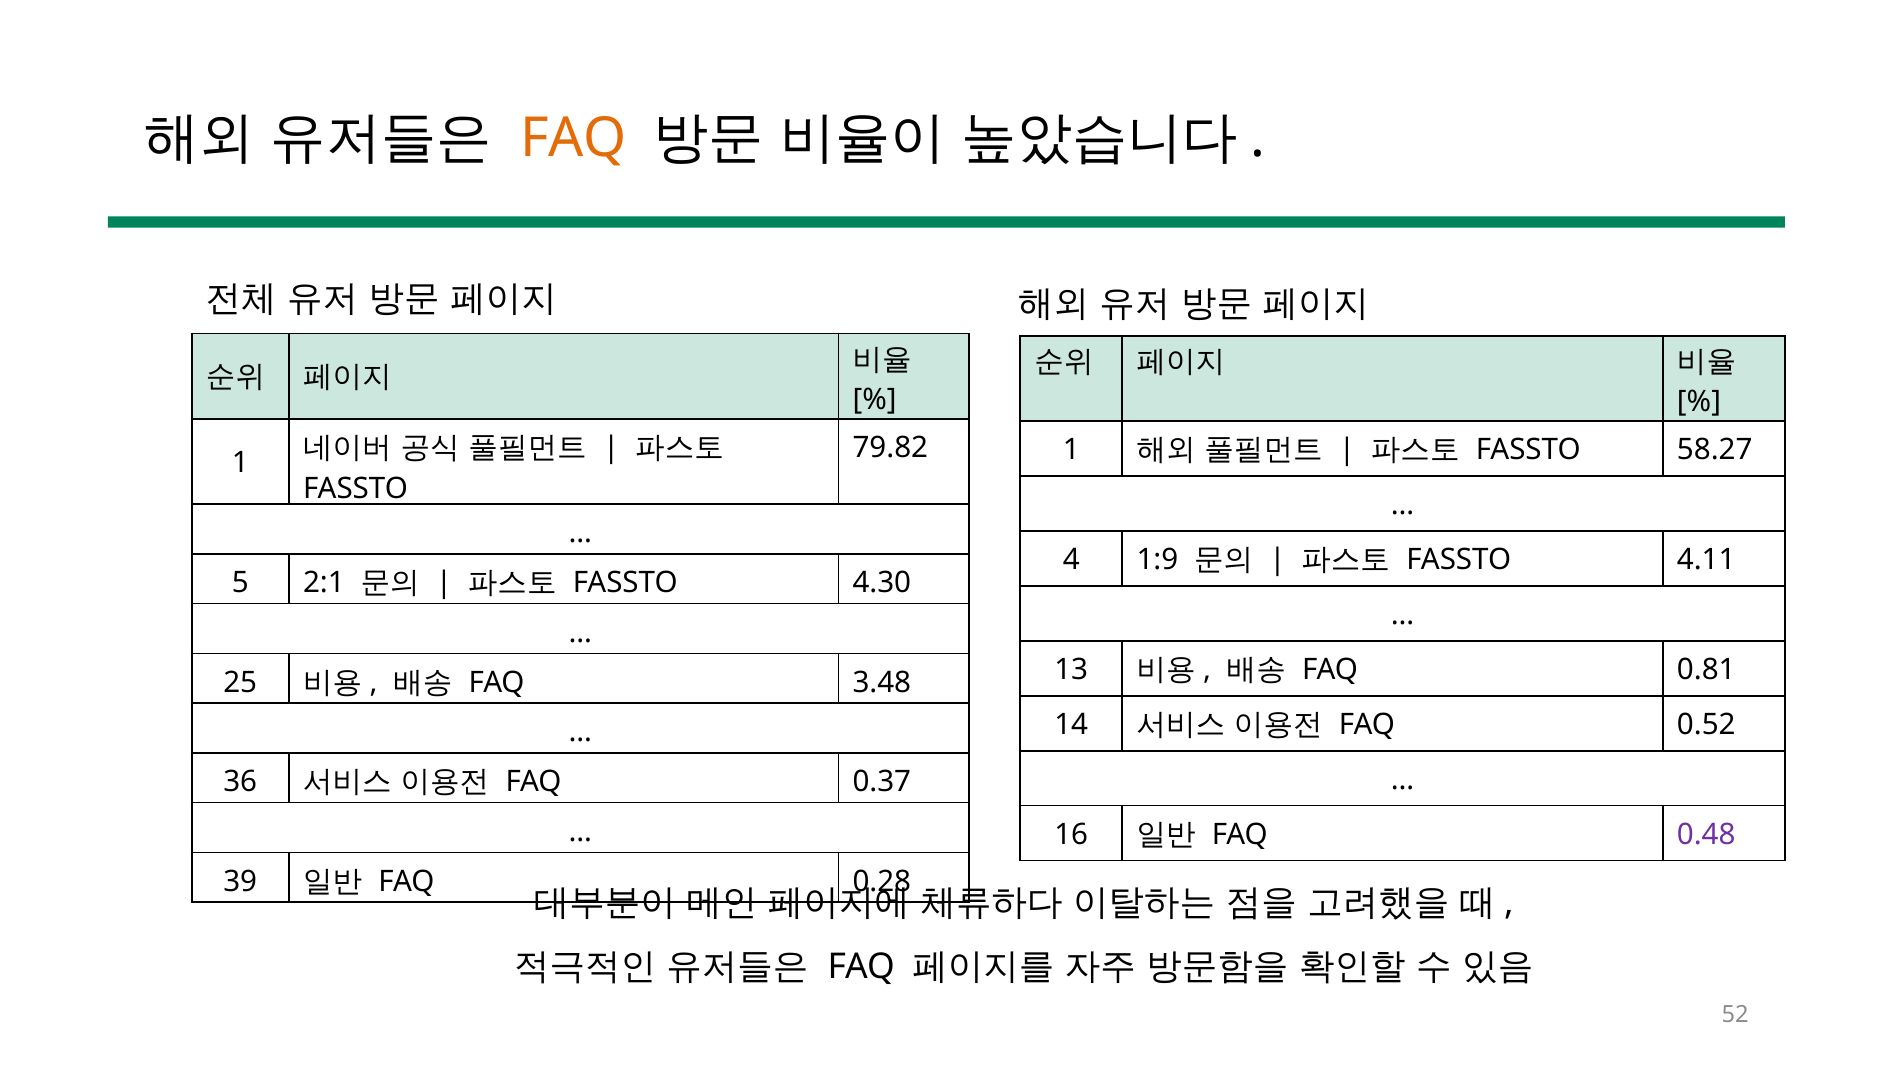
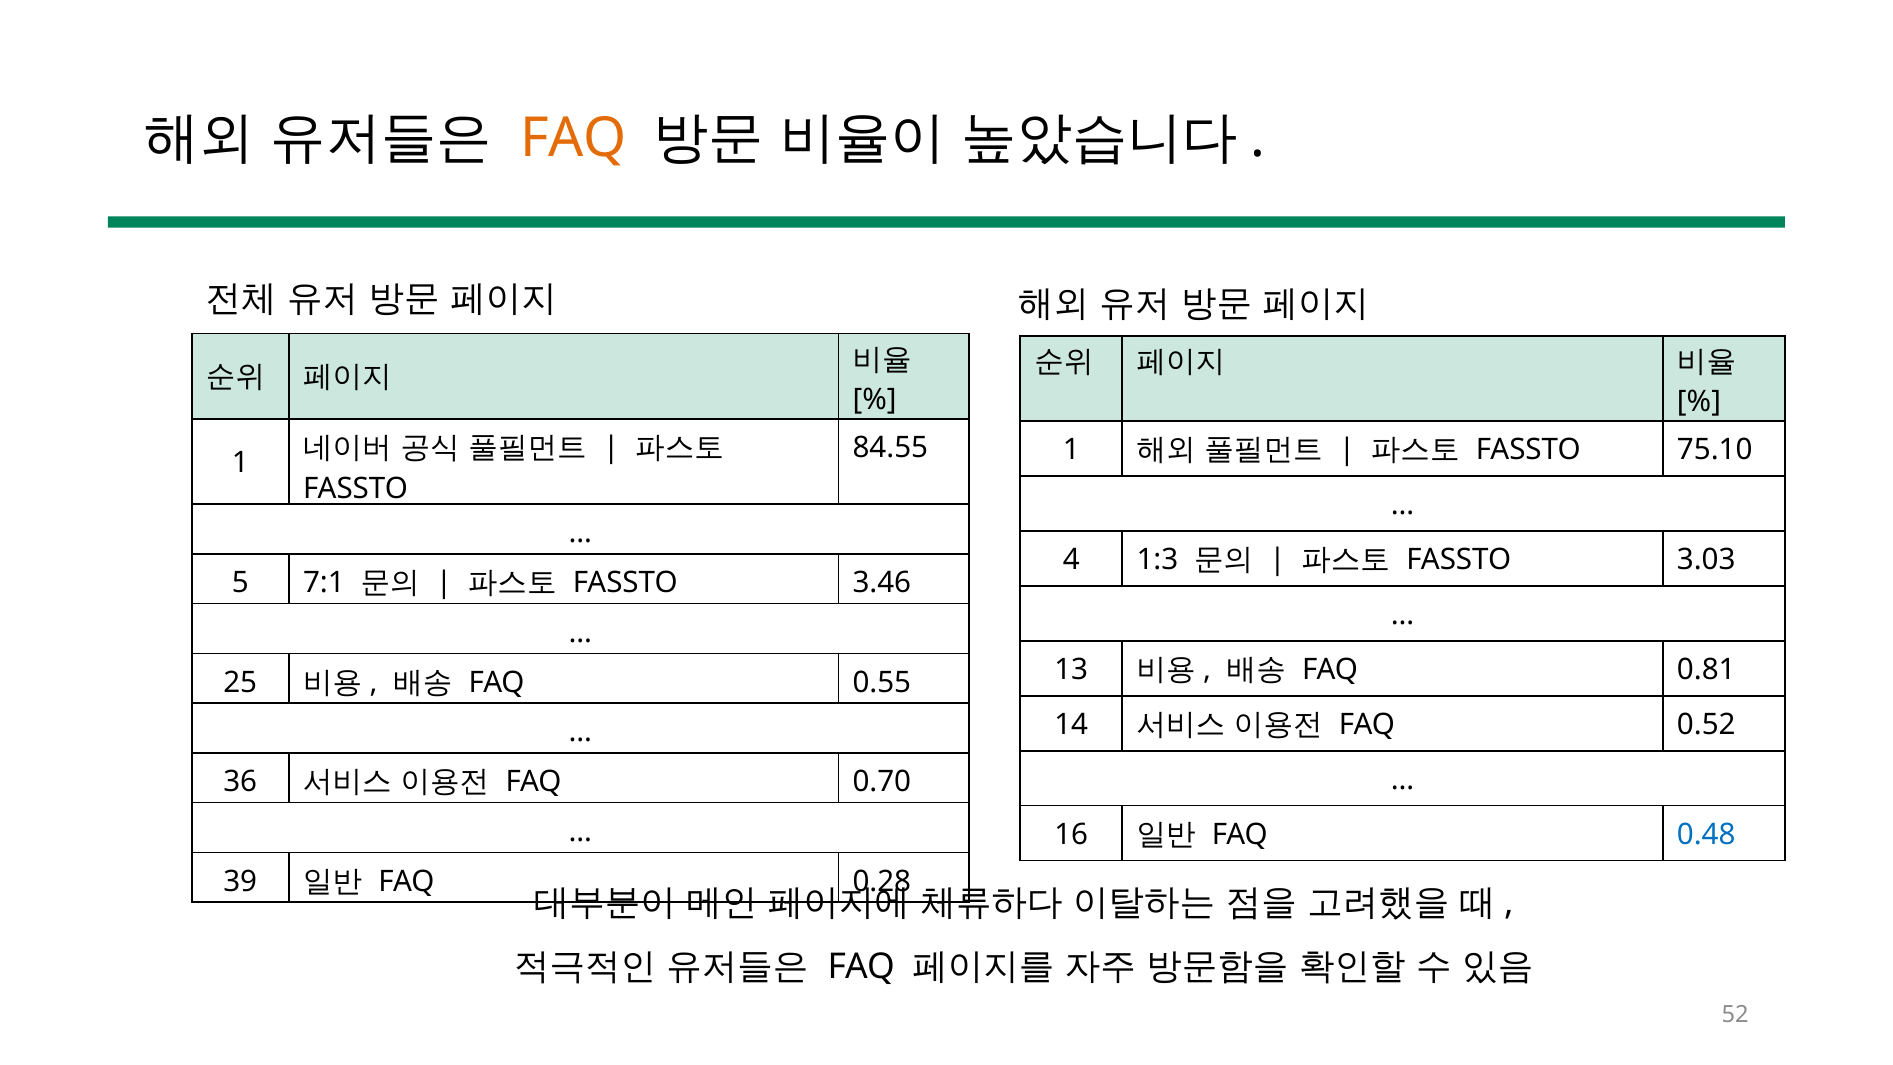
79.82: 79.82 -> 84.55
58.27: 58.27 -> 75.10
1:9: 1:9 -> 1:3
4.11: 4.11 -> 3.03
2:1: 2:1 -> 7:1
4.30: 4.30 -> 3.46
3.48: 3.48 -> 0.55
0.37: 0.37 -> 0.70
0.48 colour: purple -> blue
